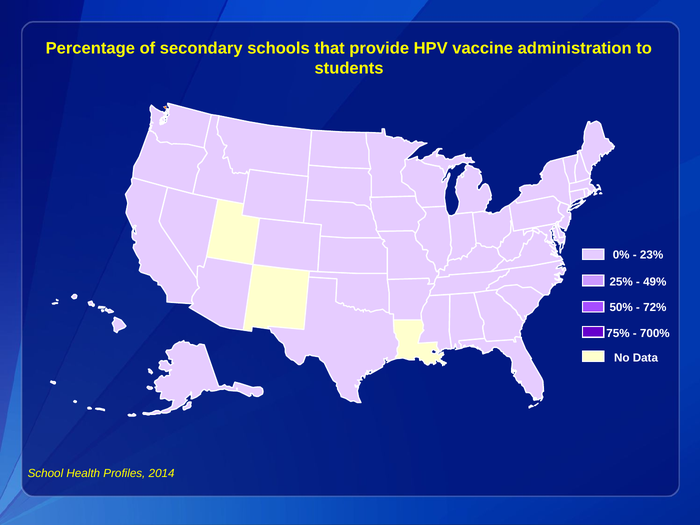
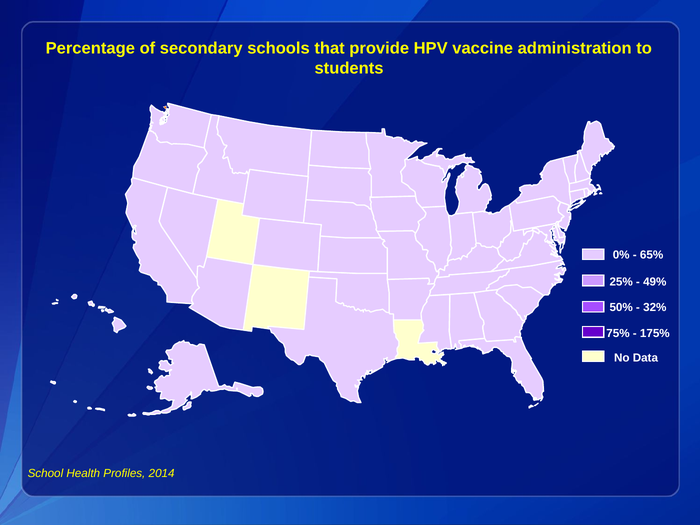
23%: 23% -> 65%
72%: 72% -> 32%
700%: 700% -> 175%
